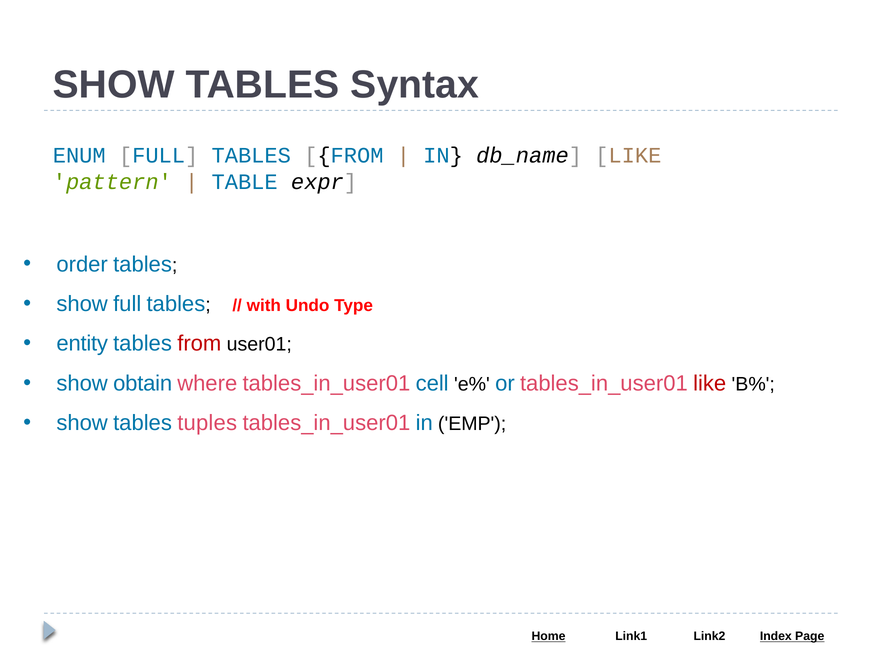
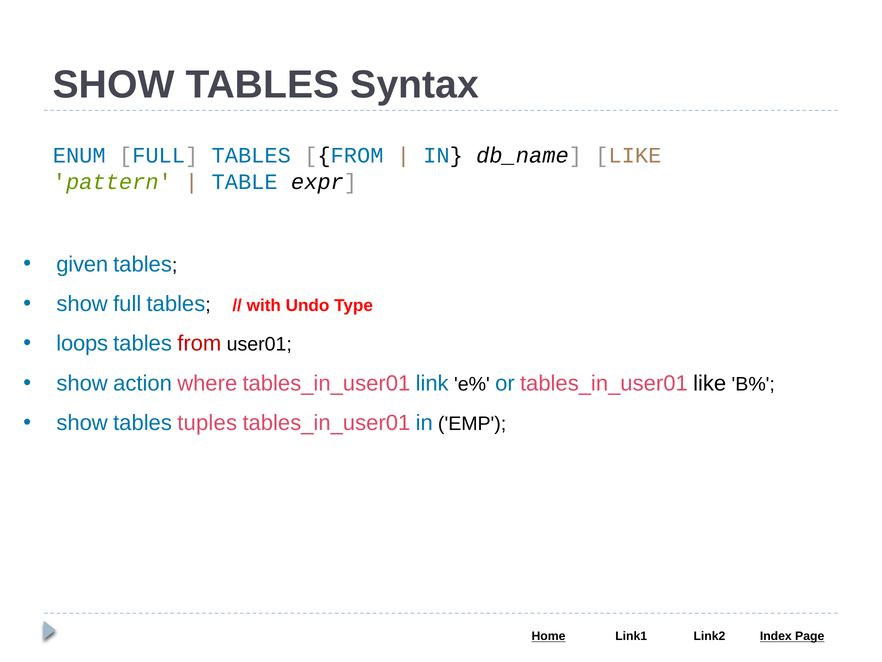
order: order -> given
entity: entity -> loops
obtain: obtain -> action
cell: cell -> link
like at (710, 383) colour: red -> black
